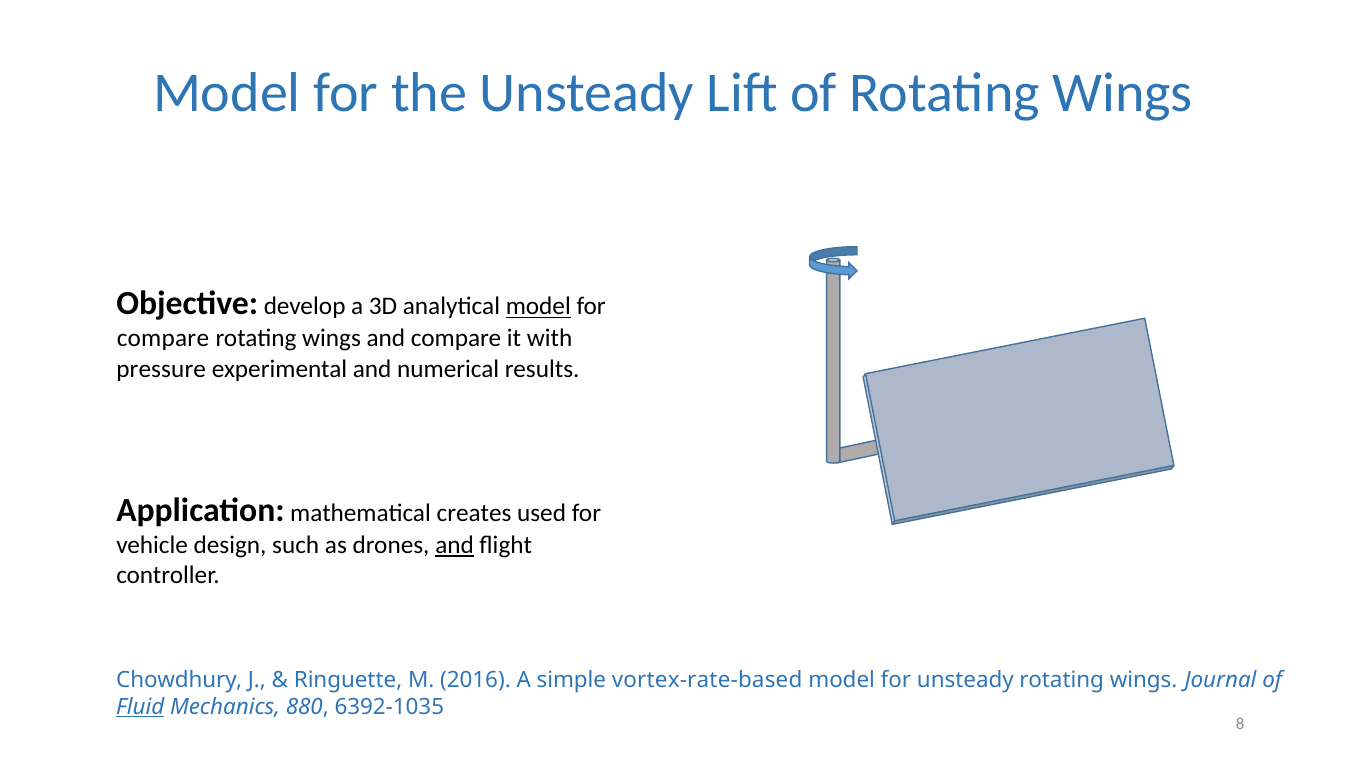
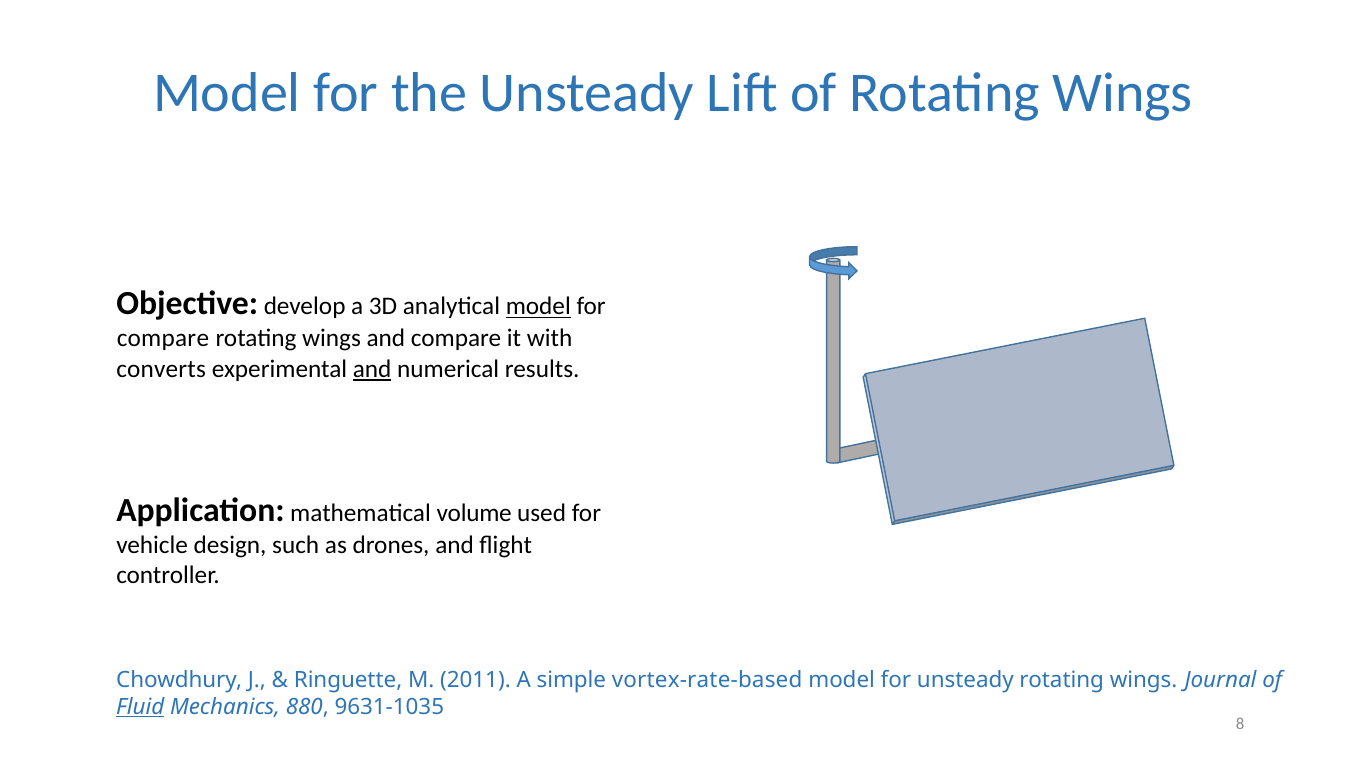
pressure: pressure -> converts
and at (372, 369) underline: none -> present
creates: creates -> volume
and at (455, 545) underline: present -> none
2016: 2016 -> 2011
6392-1035: 6392-1035 -> 9631-1035
